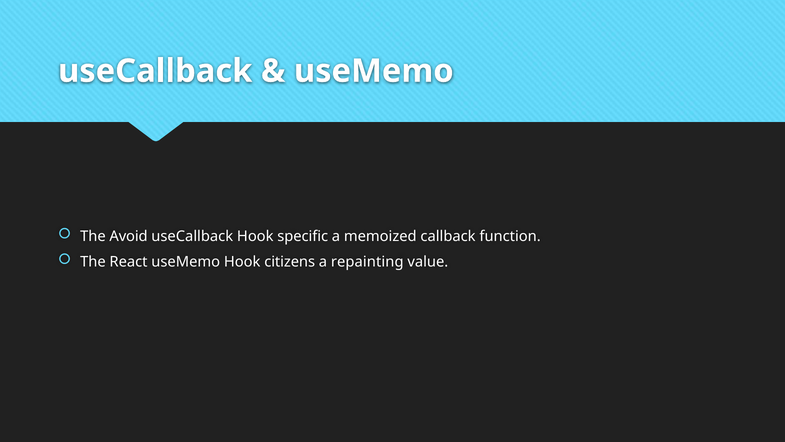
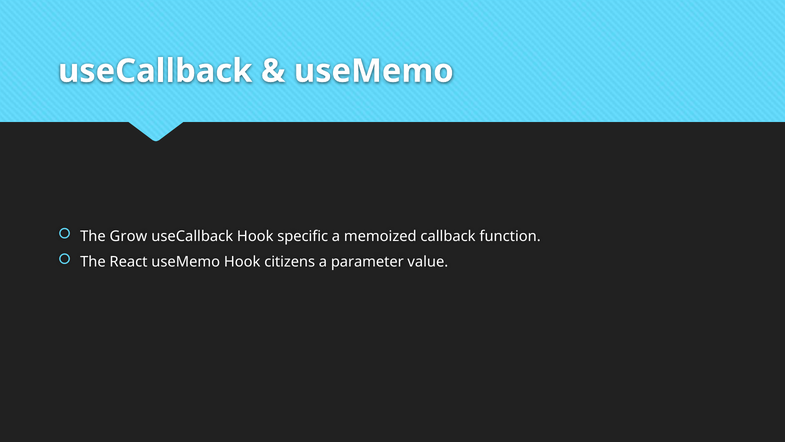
Avoid: Avoid -> Grow
repainting: repainting -> parameter
